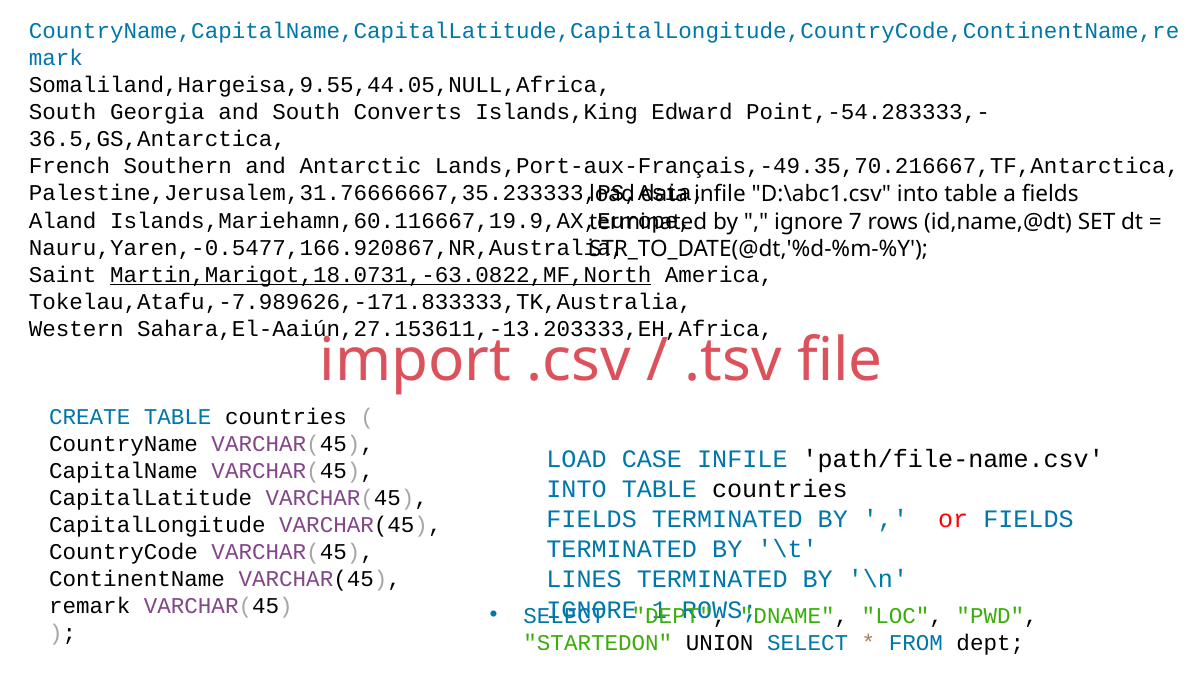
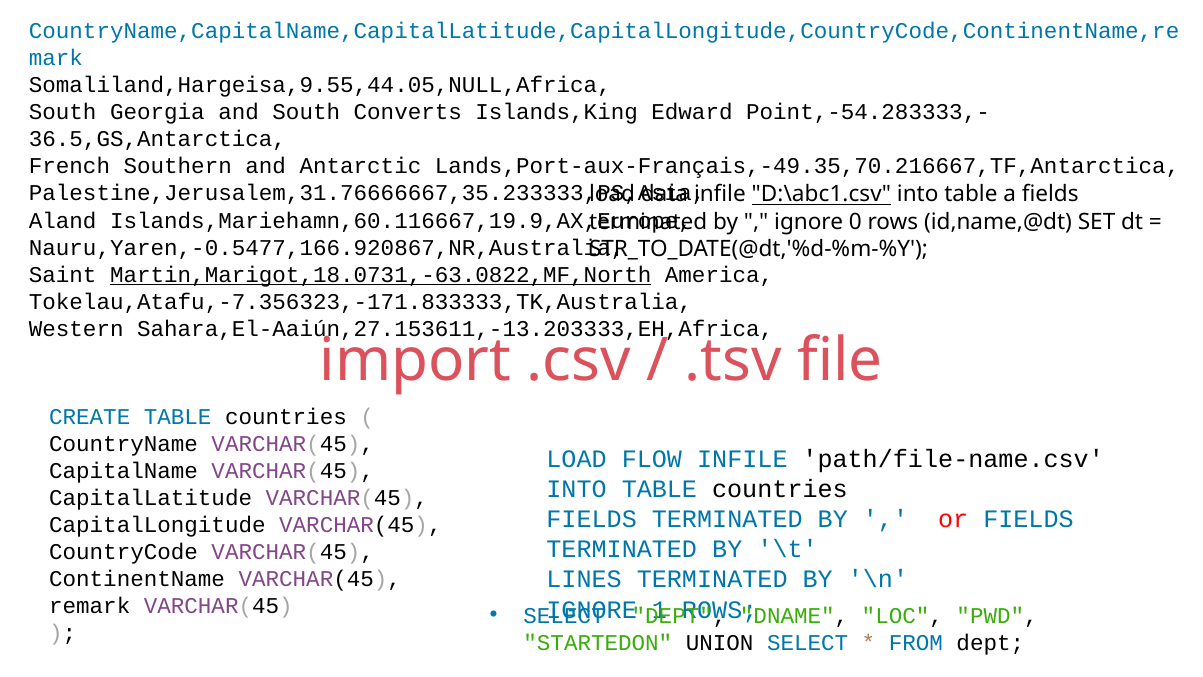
D:\abc1.csv underline: none -> present
7: 7 -> 0
Tokelau,Atafu,-7.989626,-171.833333,TK,Australia: Tokelau,Atafu,-7.989626,-171.833333,TK,Australia -> Tokelau,Atafu,-7.356323,-171.833333,TK,Australia
CASE: CASE -> FLOW
